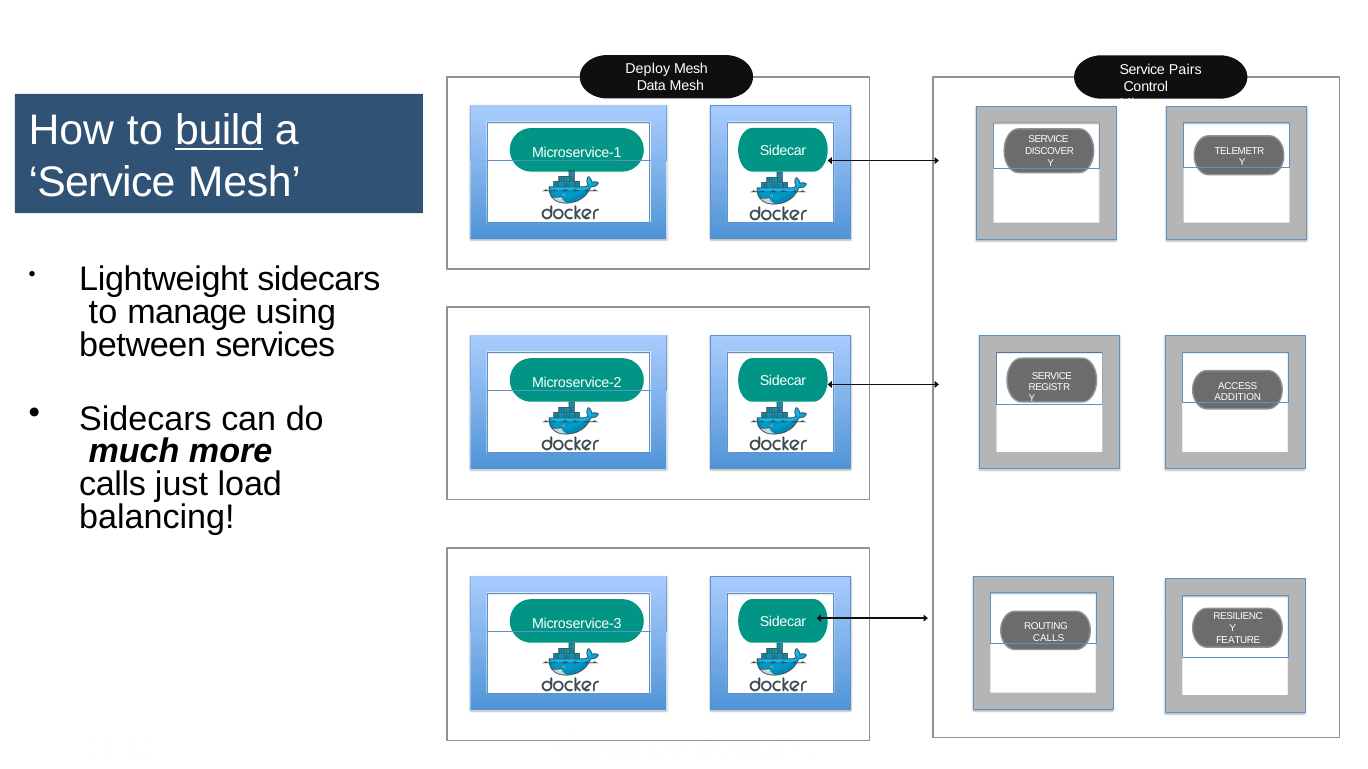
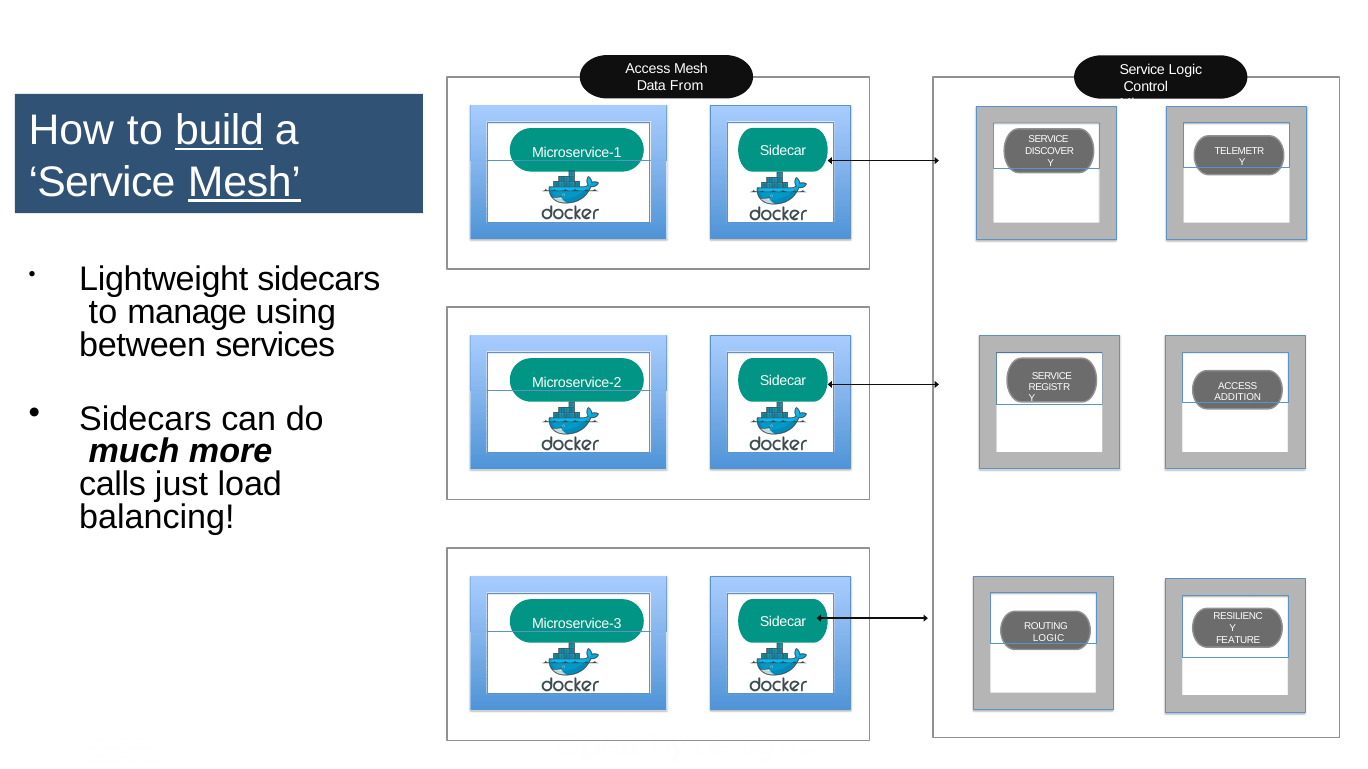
Deploy at (648, 69): Deploy -> Access
Service Pairs: Pairs -> Logic
Data Mesh: Mesh -> From
Mesh at (244, 182) underline: none -> present
CALLS at (1049, 638): CALLS -> LOGIC
